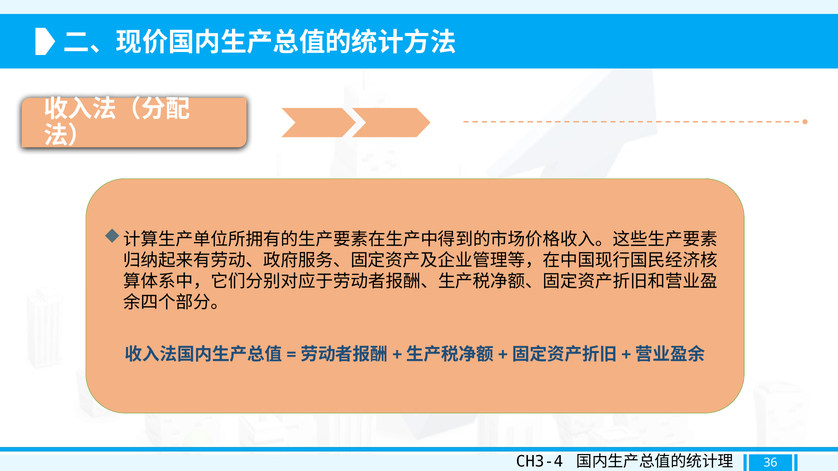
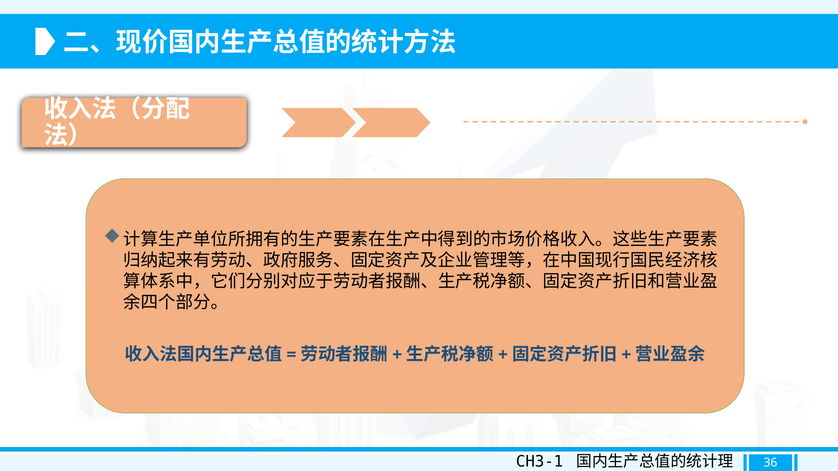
CH3-4: CH3-4 -> CH3-1
